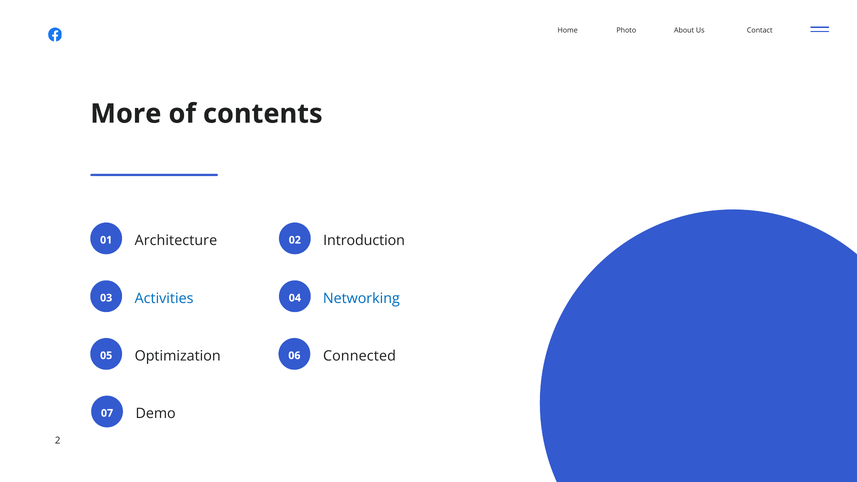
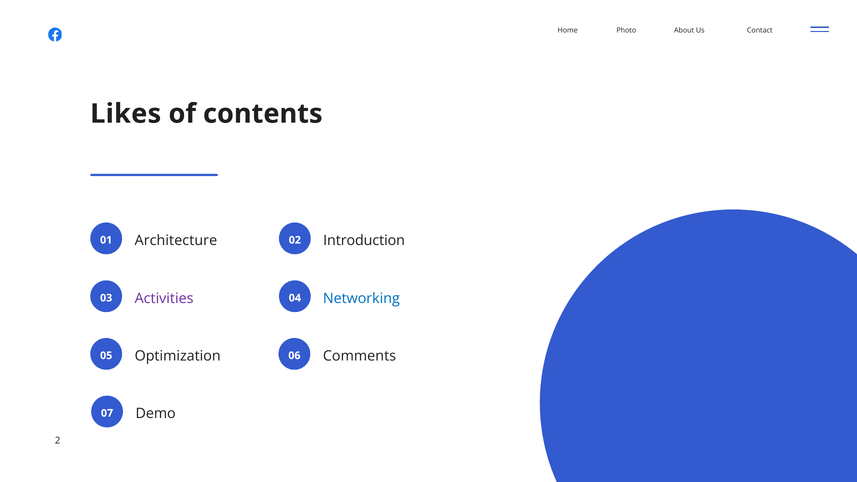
More: More -> Likes
Activities colour: blue -> purple
Connected: Connected -> Comments
